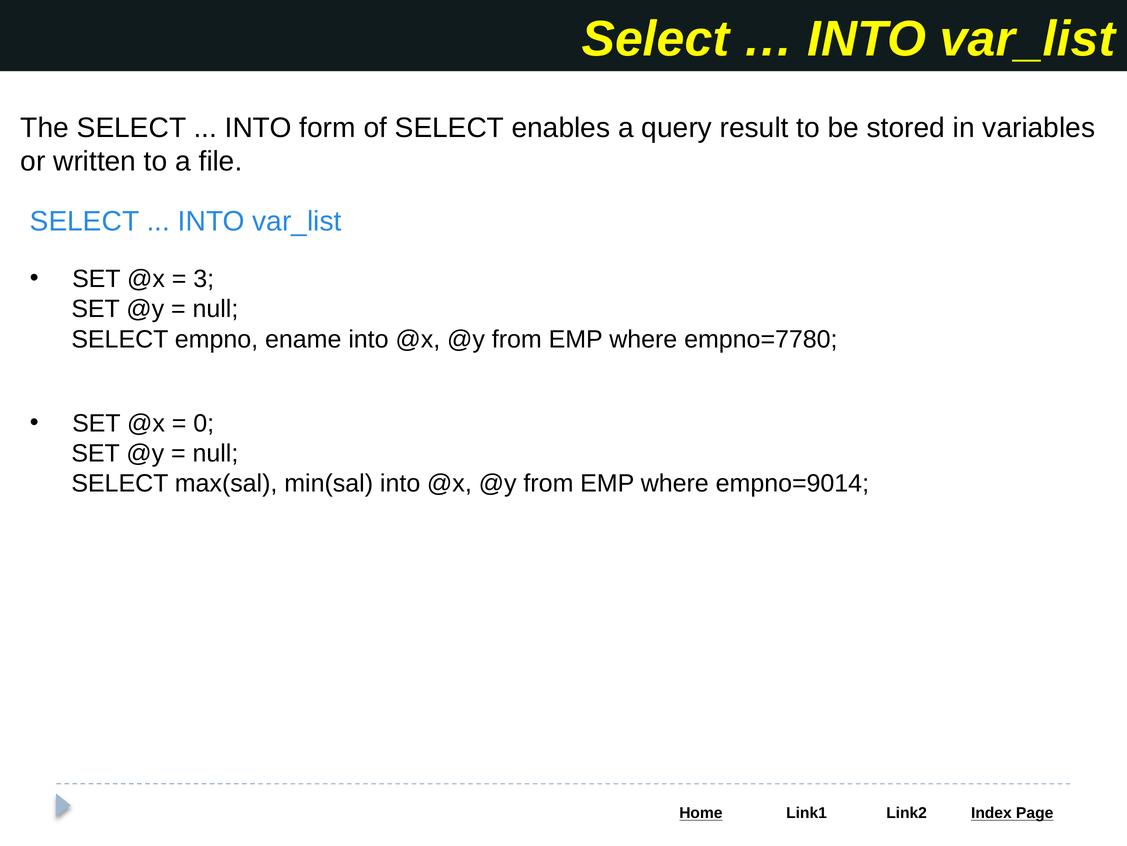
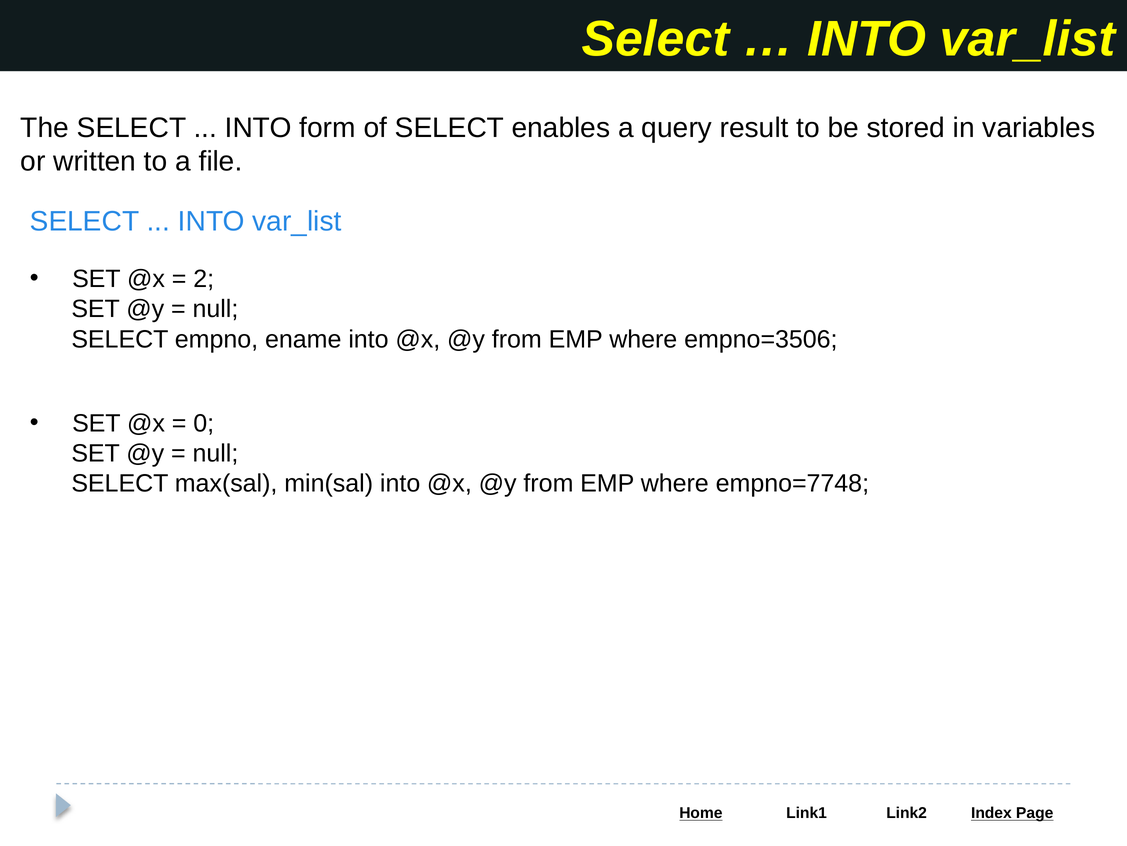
3: 3 -> 2
empno=7780: empno=7780 -> empno=3506
empno=9014: empno=9014 -> empno=7748
